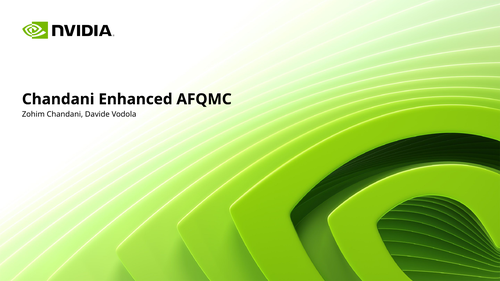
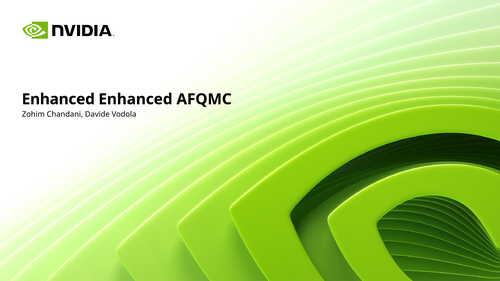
Chandani at (58, 99): Chandani -> Enhanced
